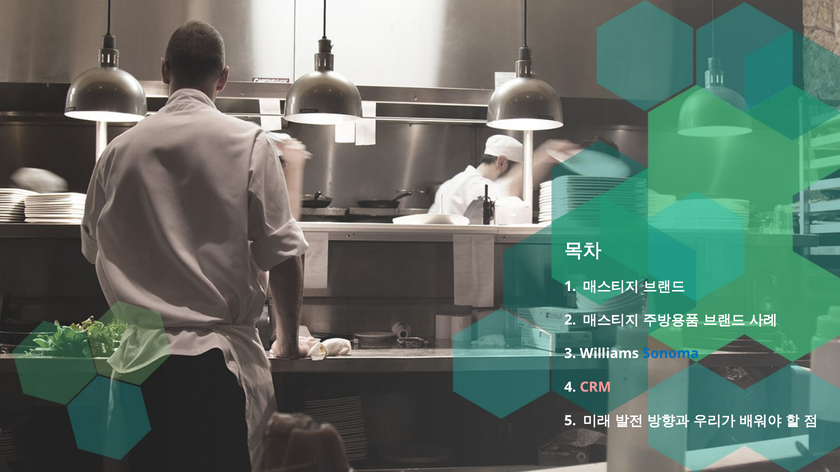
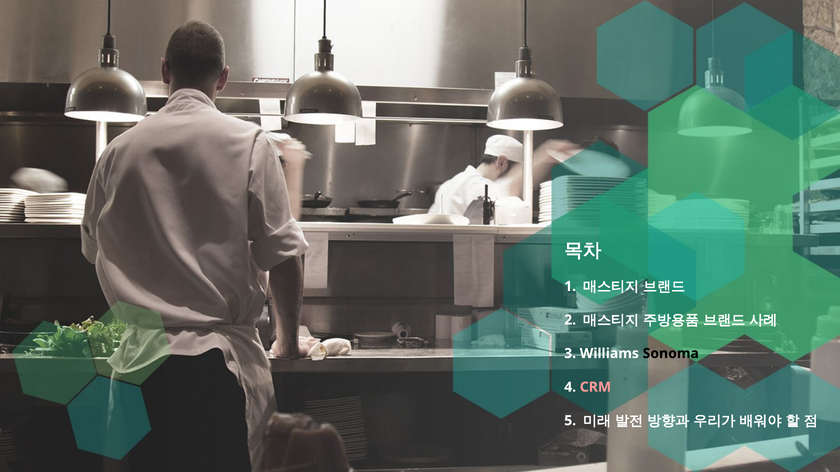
Sonoma colour: blue -> black
